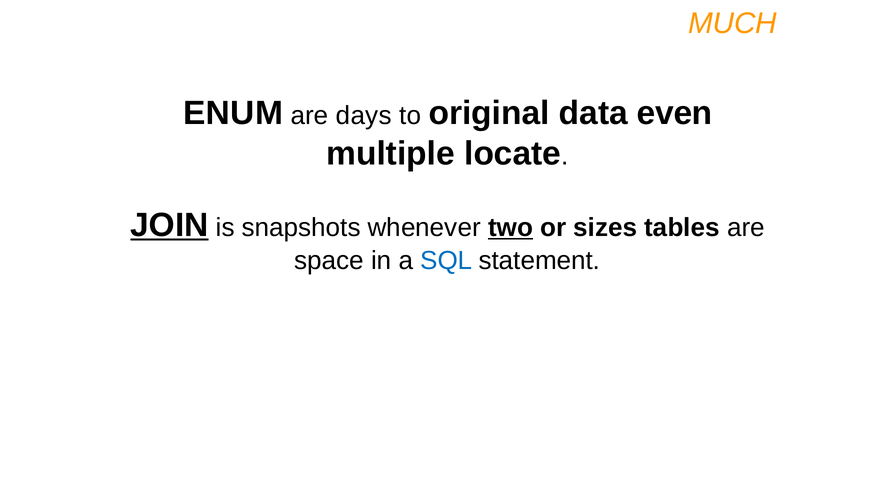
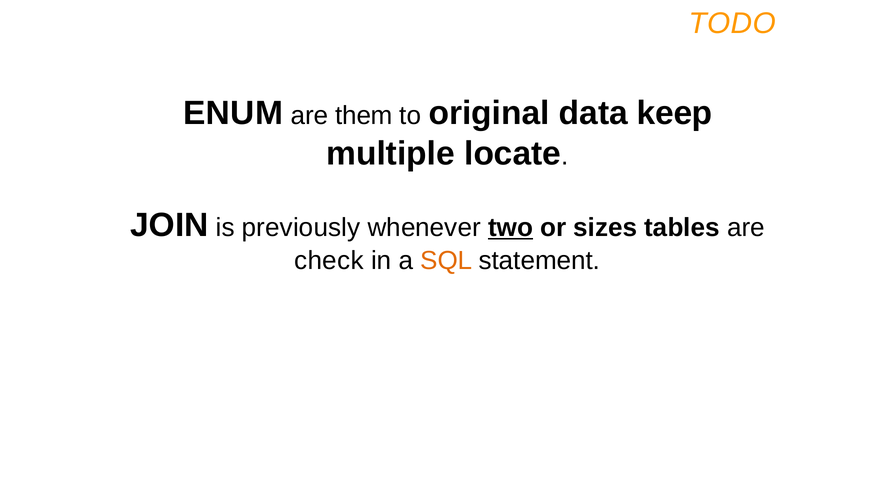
MUCH: MUCH -> TODO
days: days -> them
even: even -> keep
JOIN underline: present -> none
snapshots: snapshots -> previously
space: space -> check
SQL colour: blue -> orange
